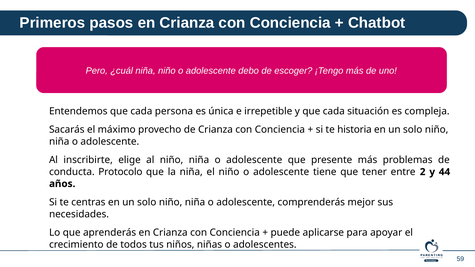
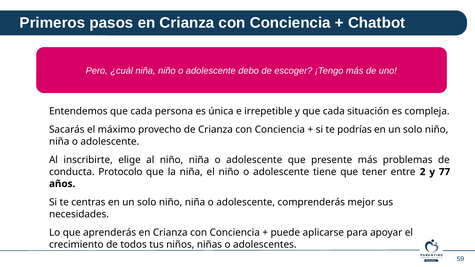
historia: historia -> podrías
44: 44 -> 77
